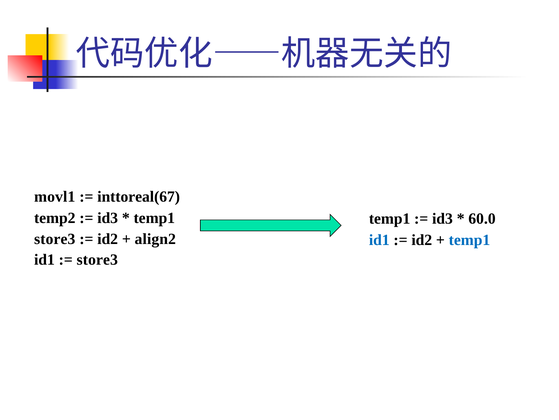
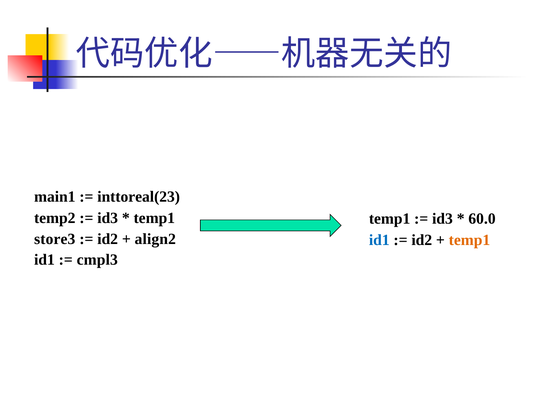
movl1: movl1 -> main1
inttoreal(67: inttoreal(67 -> inttoreal(23
temp1 at (469, 240) colour: blue -> orange
store3 at (97, 259): store3 -> cmpl3
